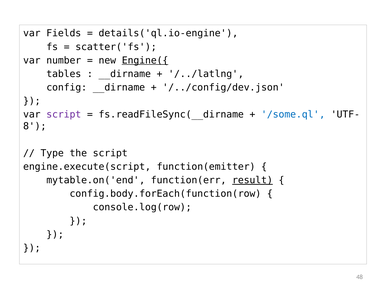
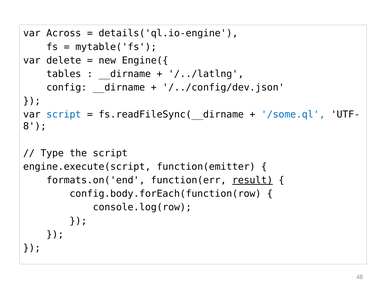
Fields: Fields -> Across
scatter('fs: scatter('fs -> mytable('fs
number: number -> delete
Engine({ underline: present -> none
script at (64, 114) colour: purple -> blue
mytable.on('end: mytable.on('end -> formats.on('end
